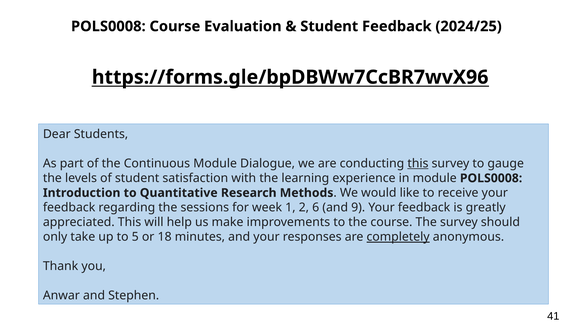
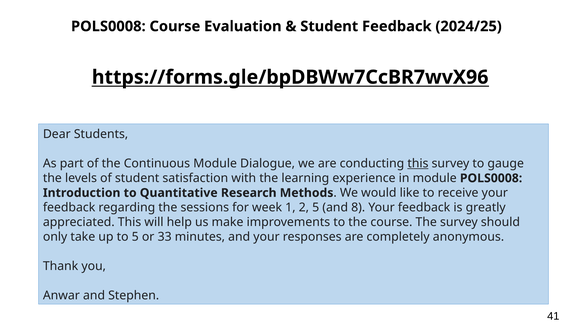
2 6: 6 -> 5
9: 9 -> 8
18: 18 -> 33
completely underline: present -> none
